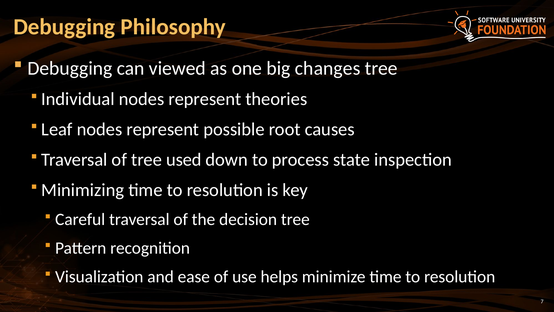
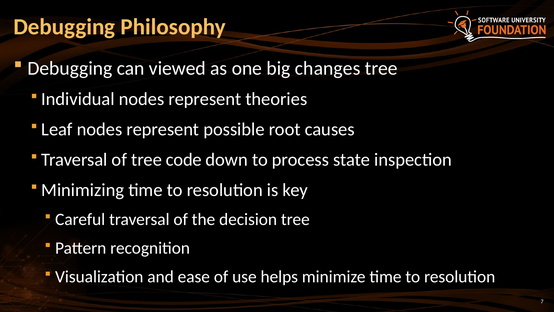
used: used -> code
